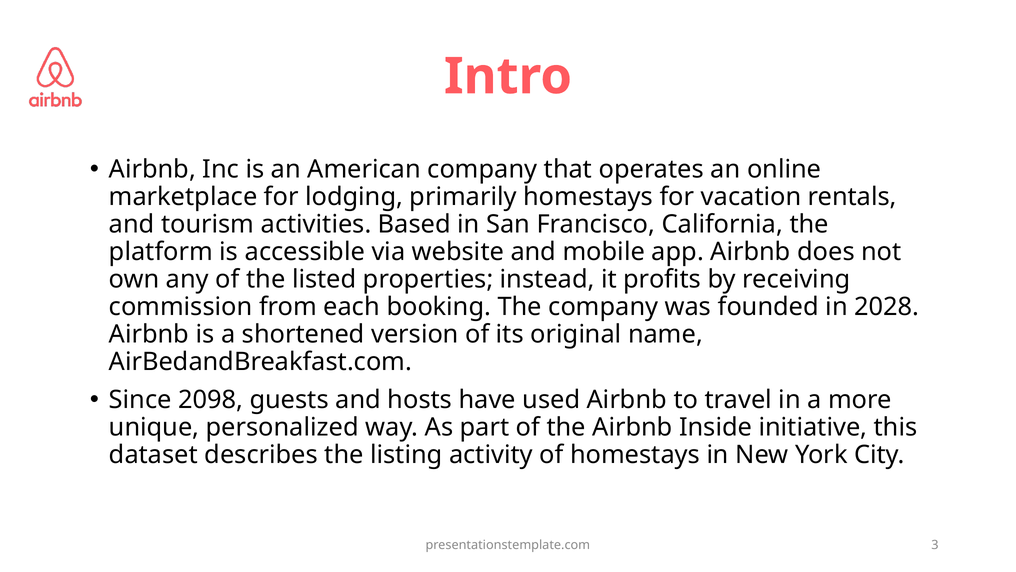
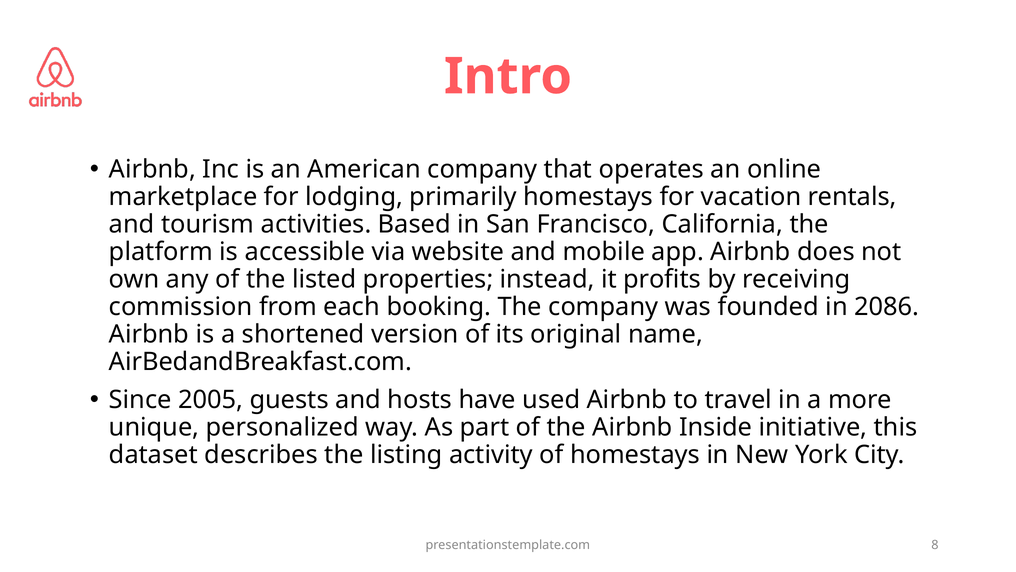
2028: 2028 -> 2086
2098: 2098 -> 2005
3: 3 -> 8
